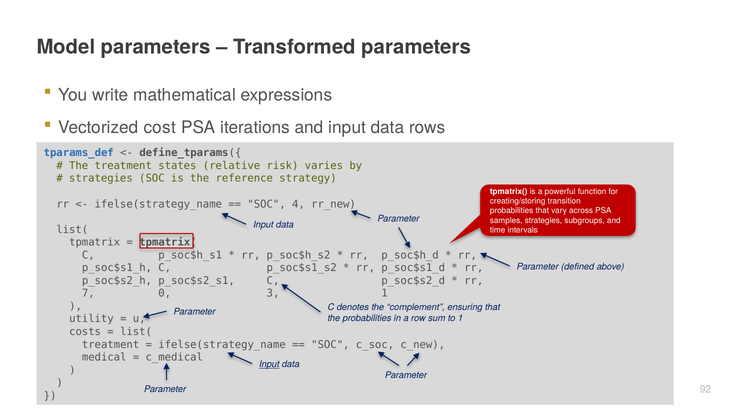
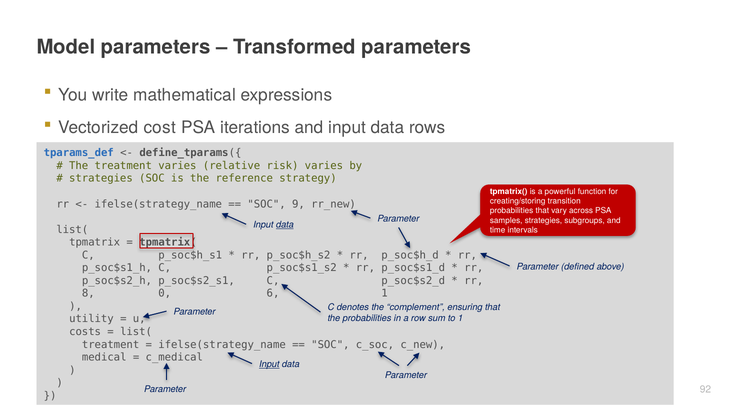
treatment states: states -> varies
4: 4 -> 9
data at (285, 225) underline: none -> present
7: 7 -> 8
3: 3 -> 6
